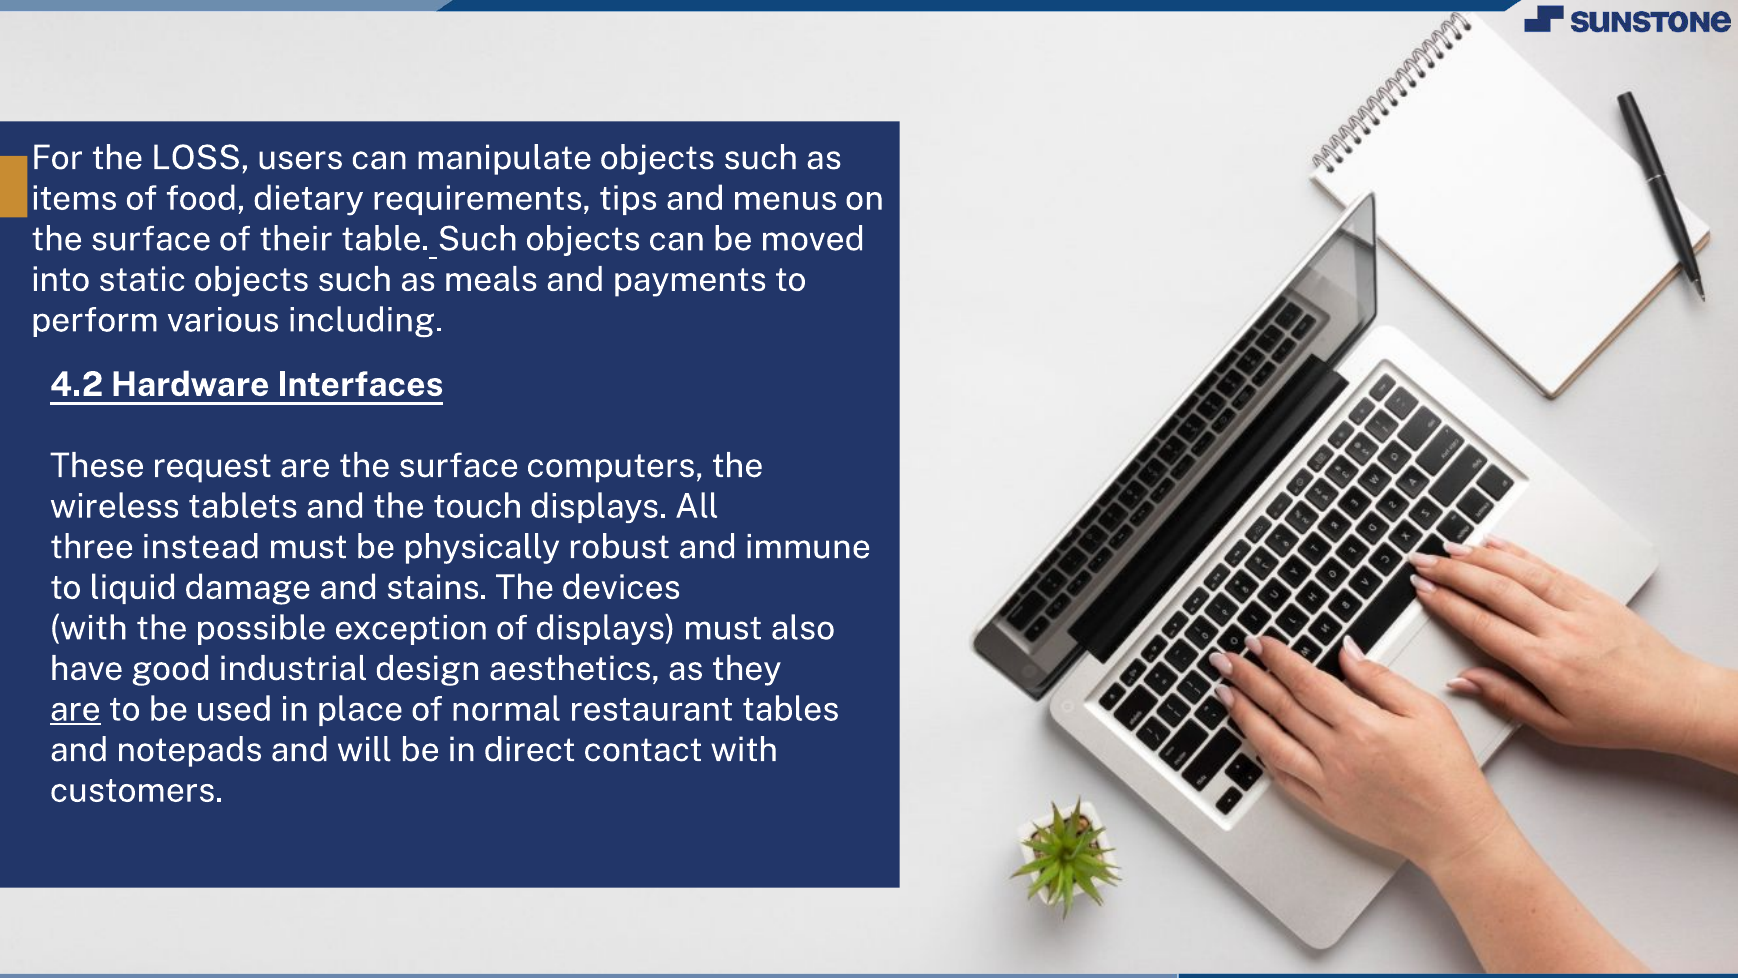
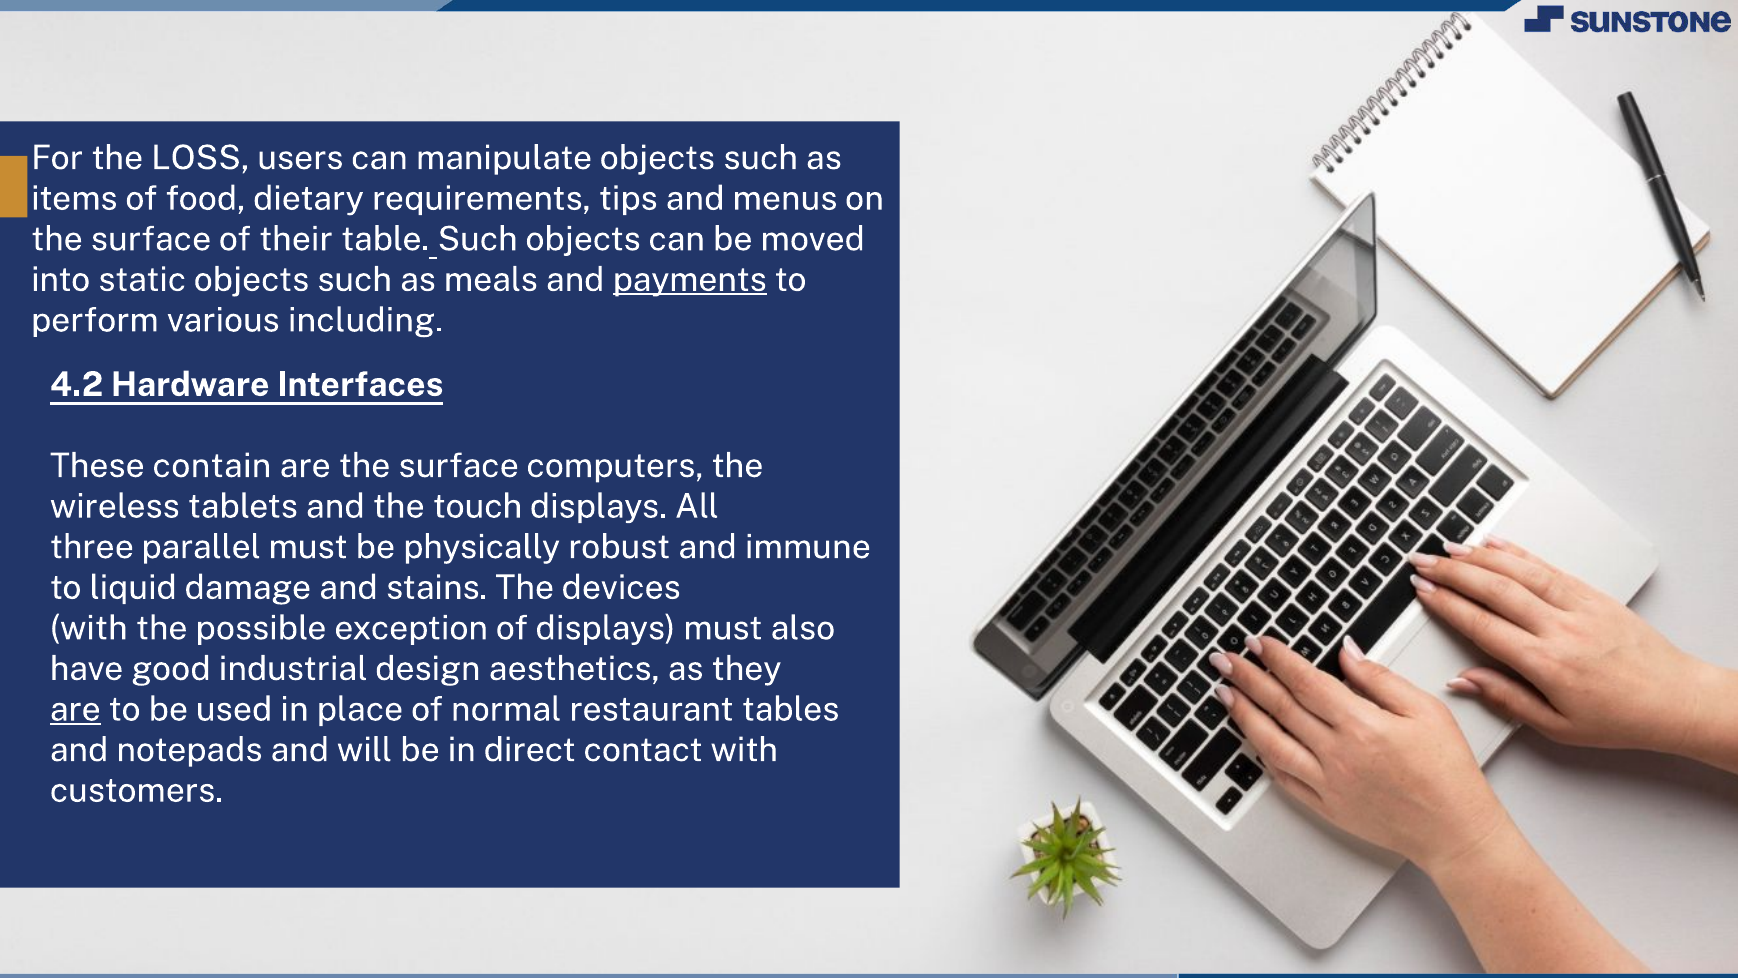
payments underline: none -> present
request: request -> contain
instead: instead -> parallel
